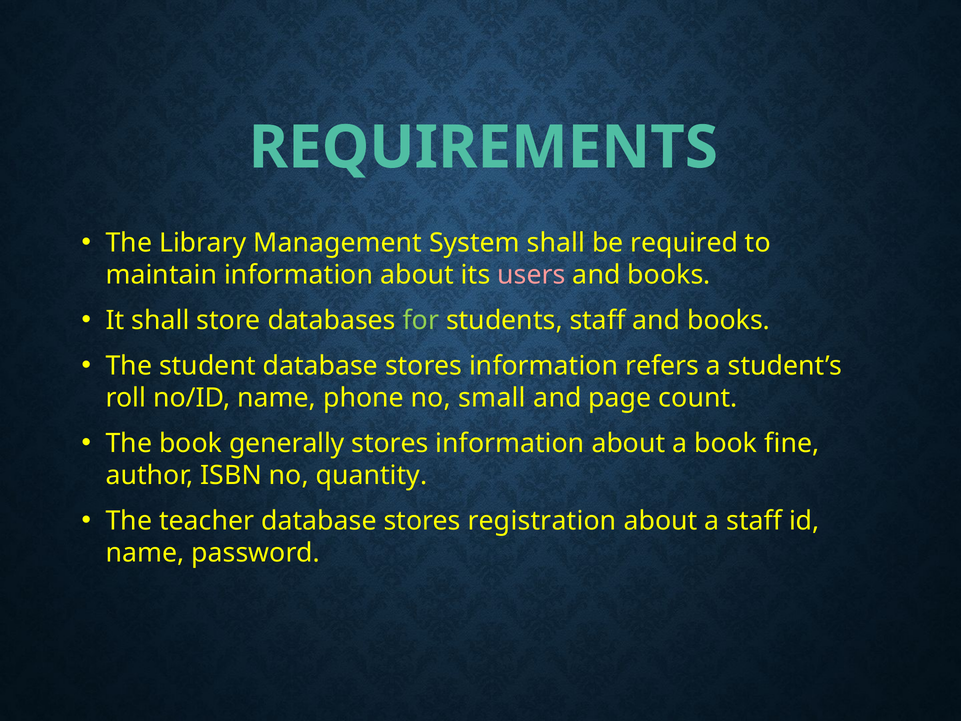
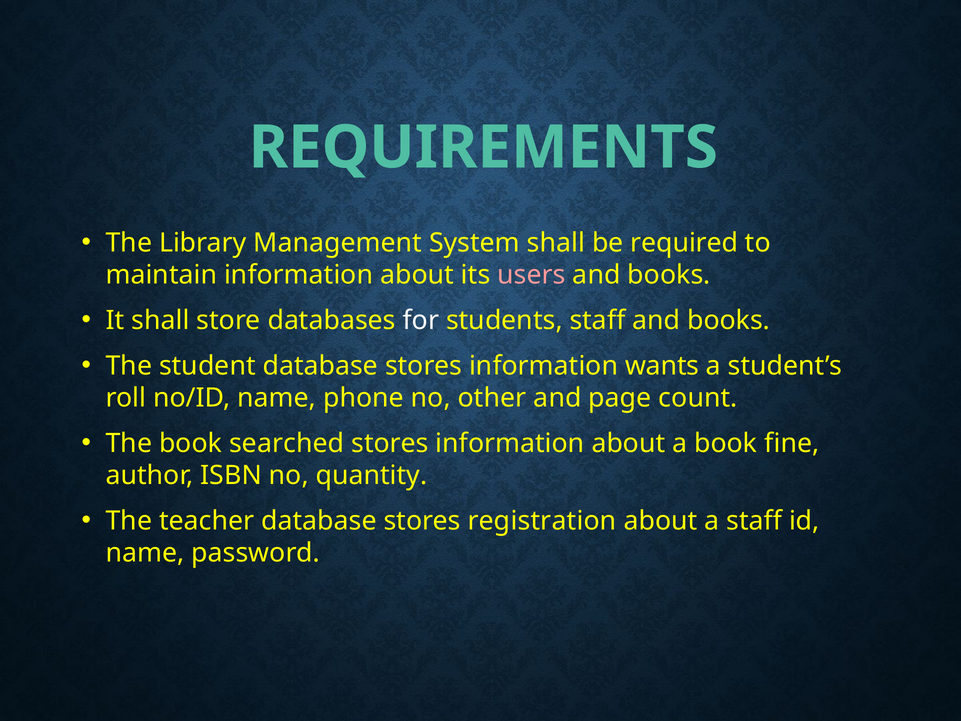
for colour: light green -> white
refers: refers -> wants
small: small -> other
generally: generally -> searched
